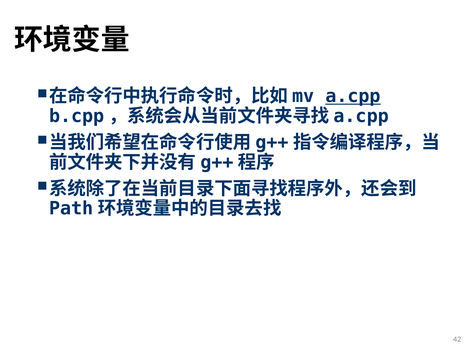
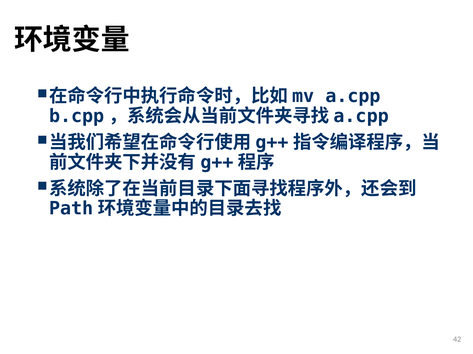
a.cpp underline: present -> none
